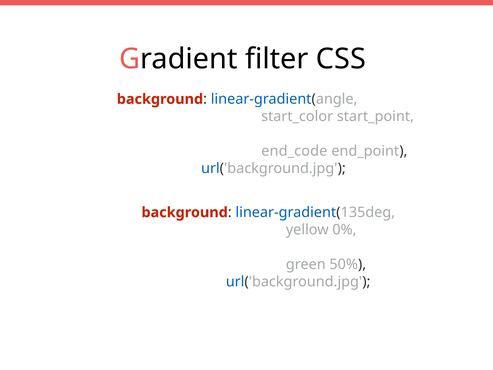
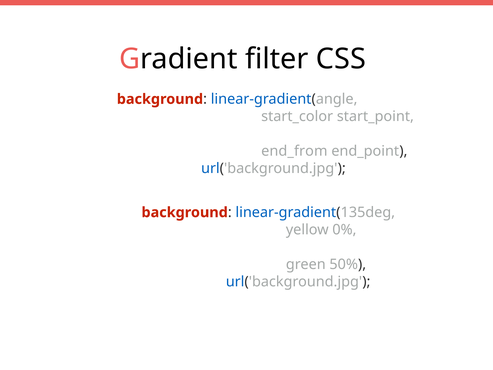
end_code: end_code -> end_from
